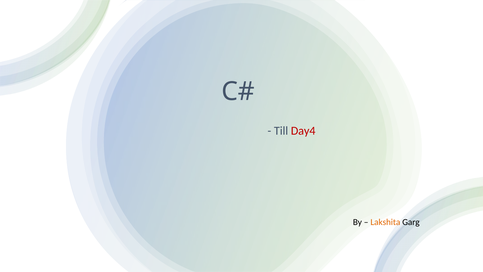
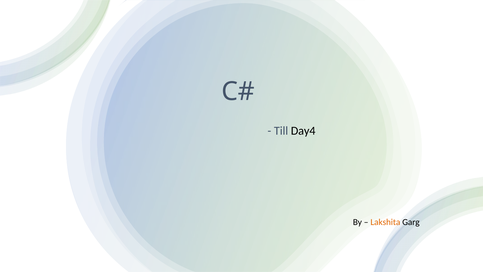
Day4 colour: red -> black
